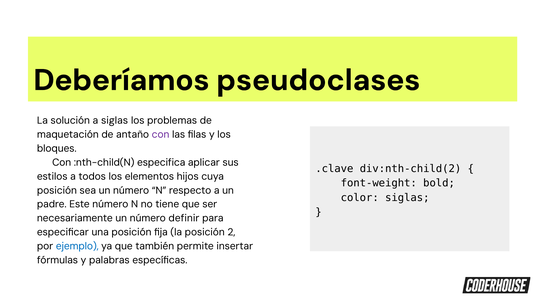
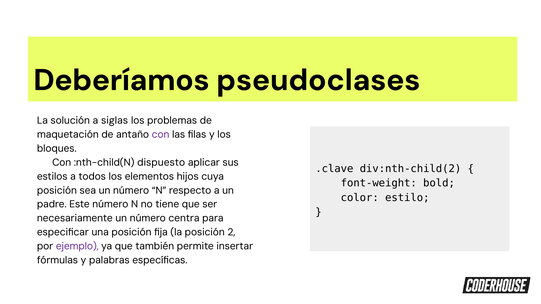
especifica: especifica -> dispuesto
color siglas: siglas -> estilo
definir: definir -> centra
ejemplo colour: blue -> purple
